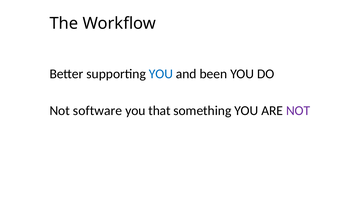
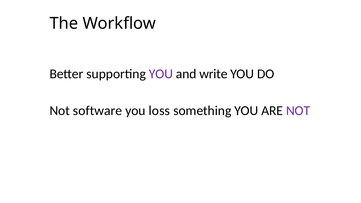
YOU at (161, 74) colour: blue -> purple
been: been -> write
that: that -> loss
